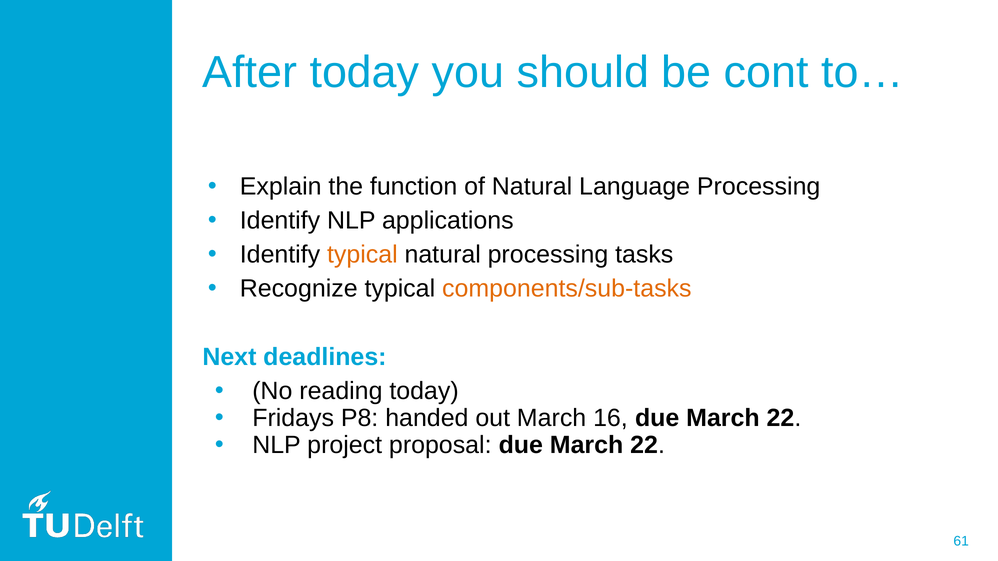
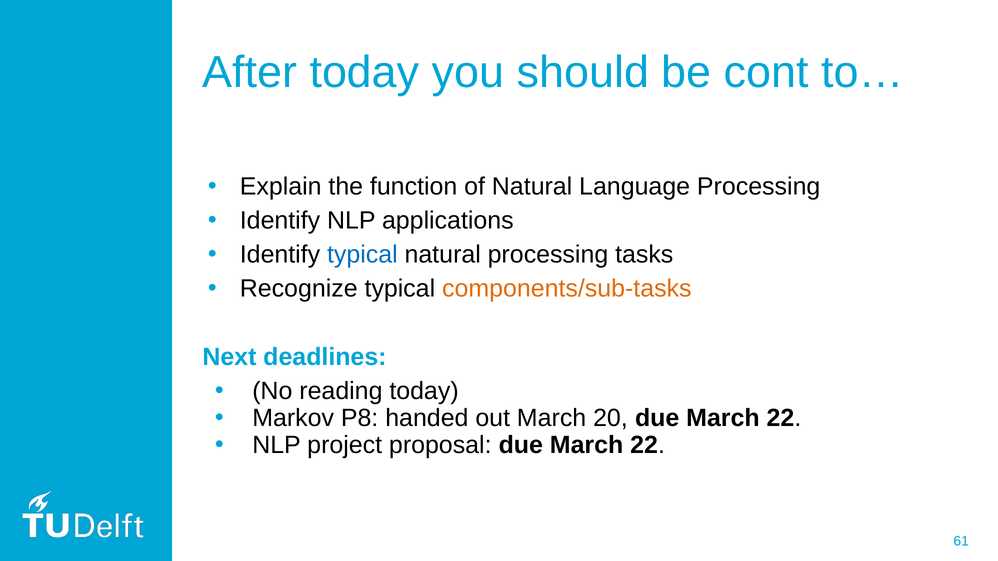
typical at (362, 255) colour: orange -> blue
Fridays: Fridays -> Markov
16: 16 -> 20
